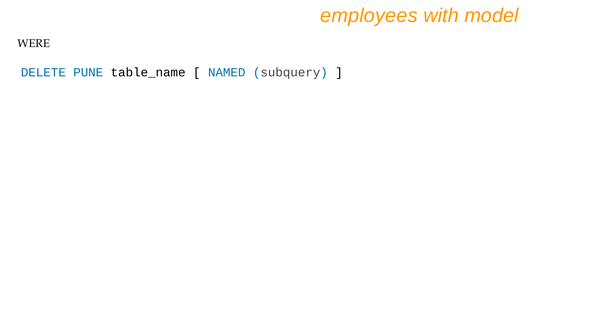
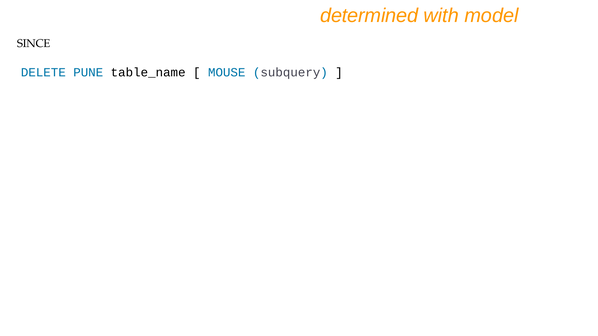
employees: employees -> determined
WERE: WERE -> SINCE
NAMED: NAMED -> MOUSE
